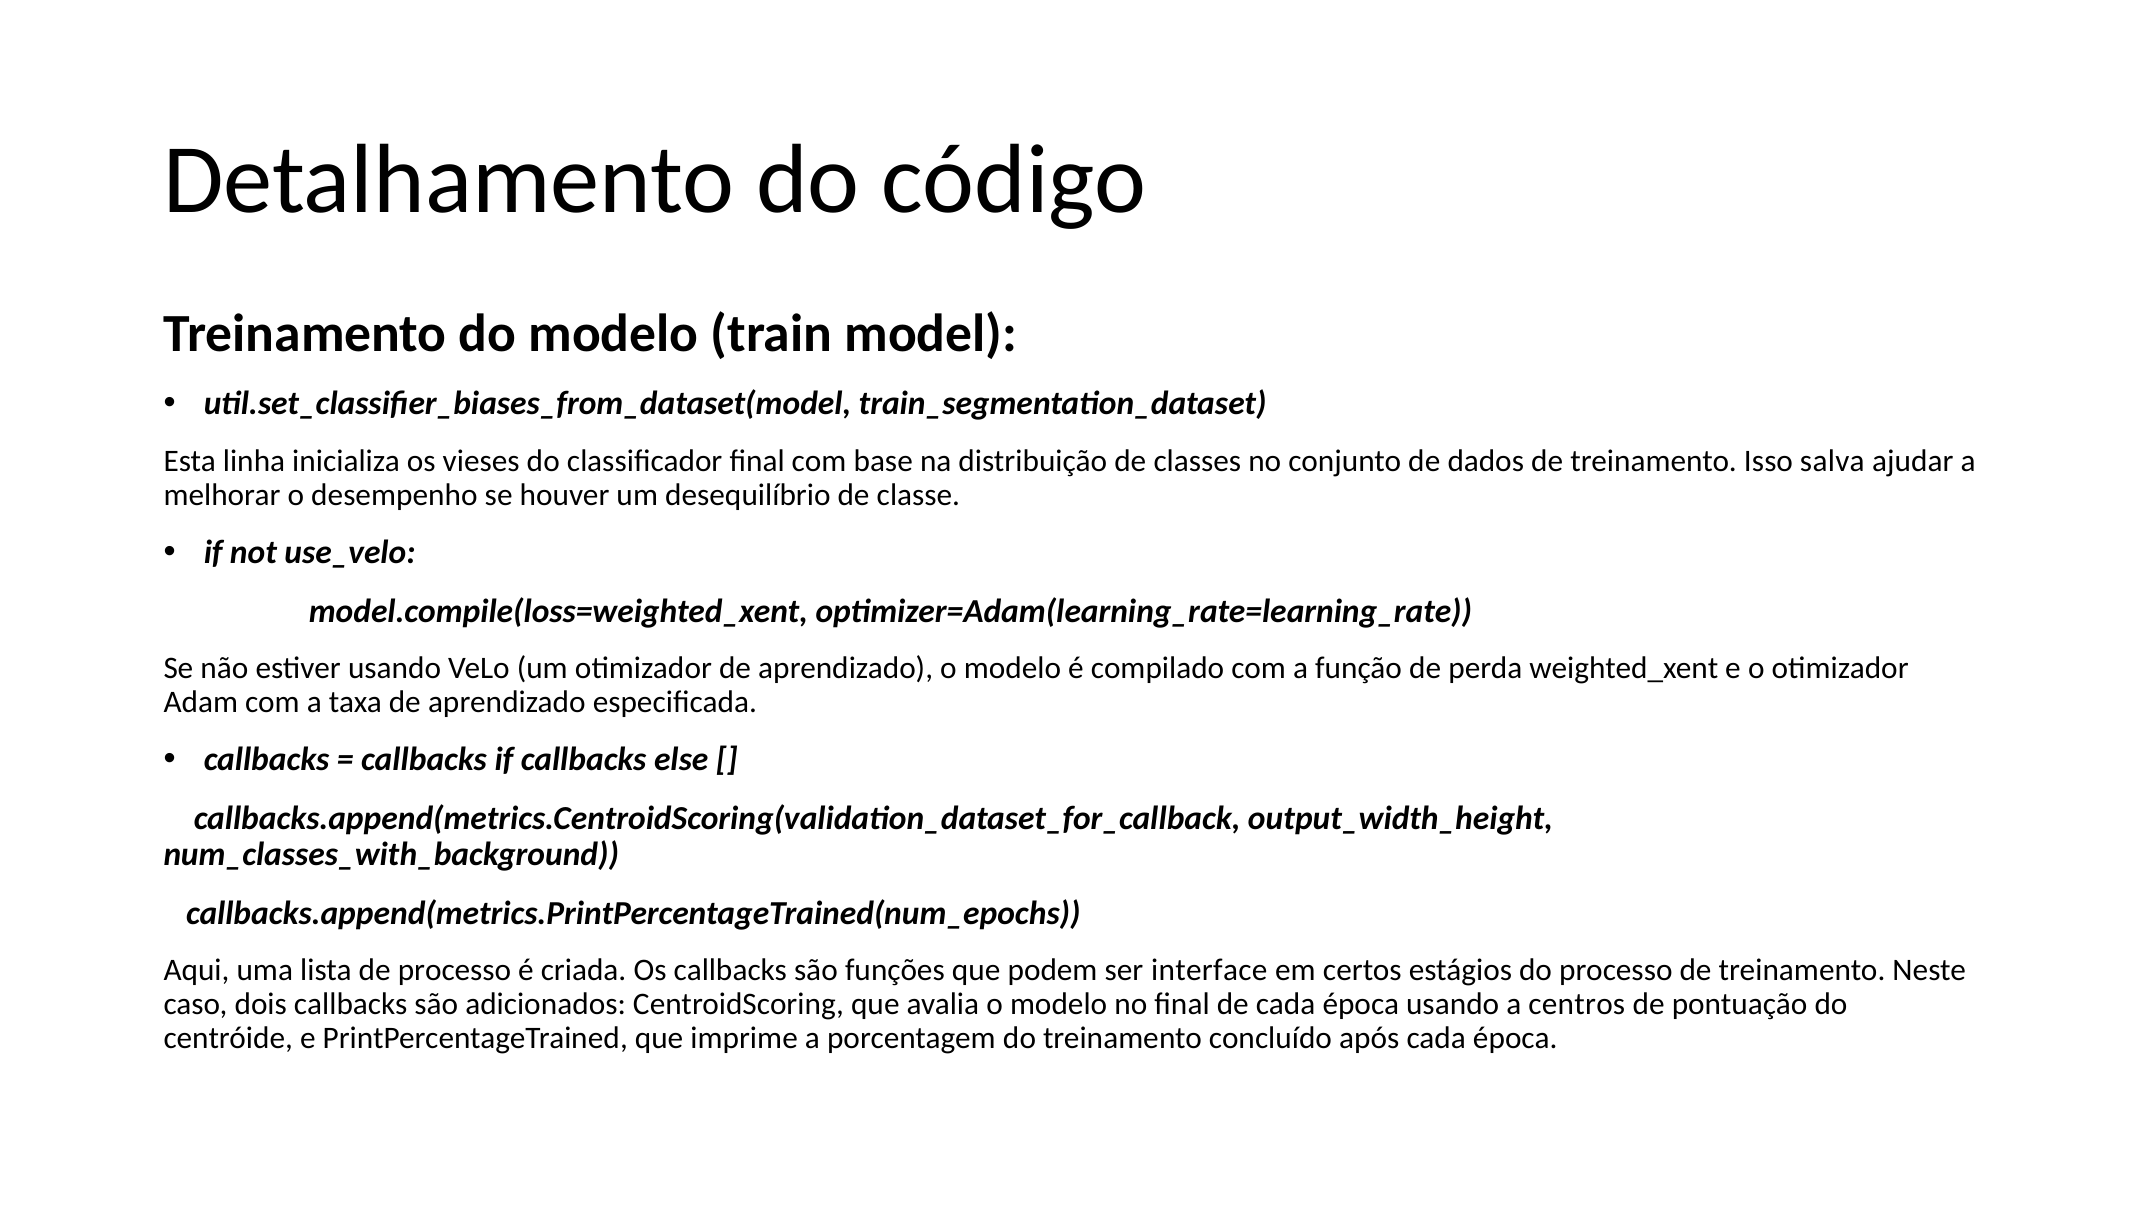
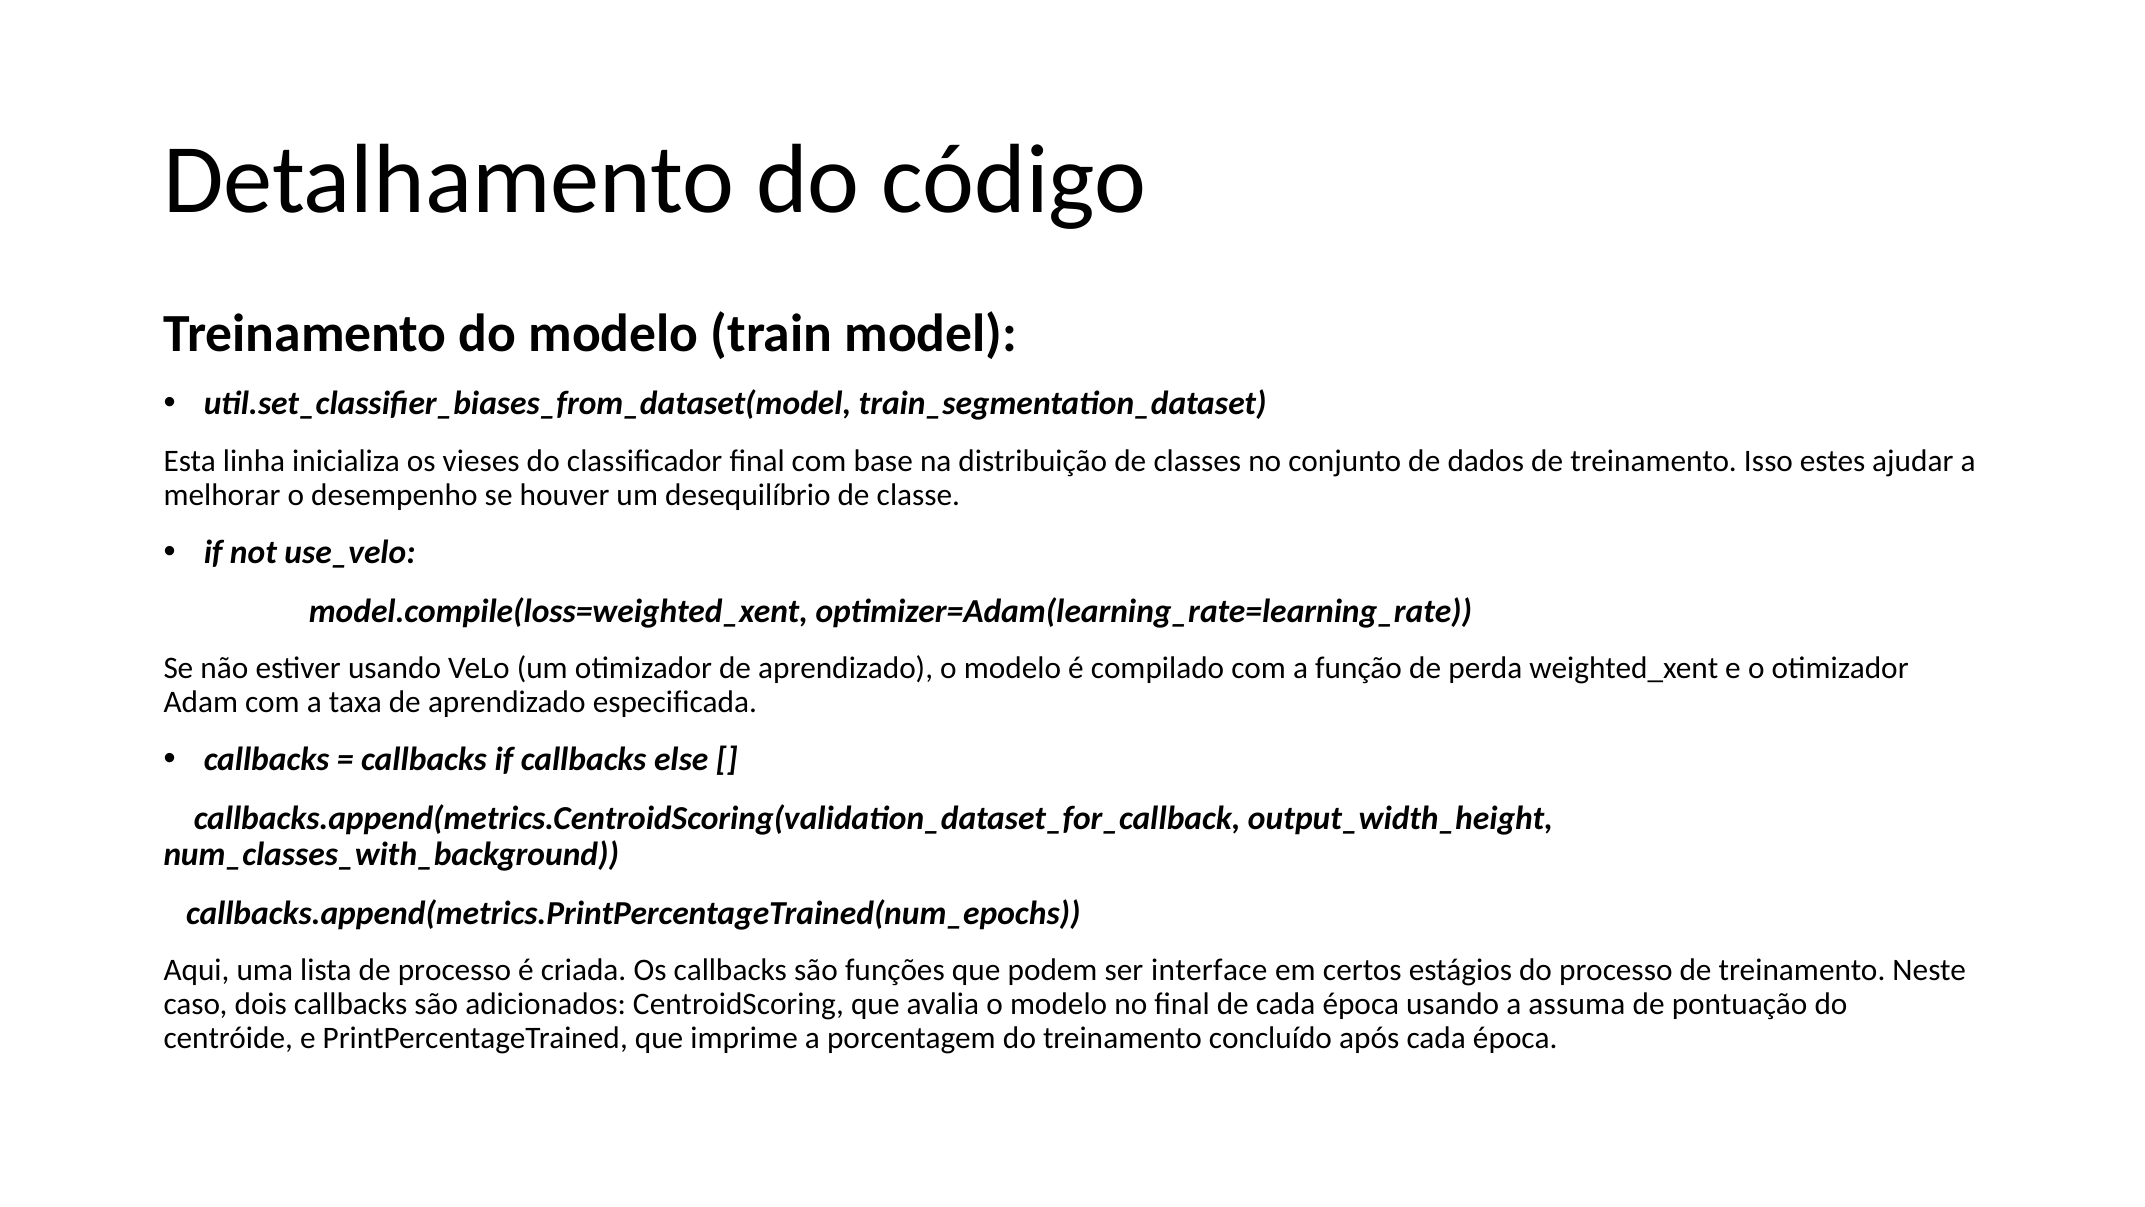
salva: salva -> estes
centros: centros -> assuma
